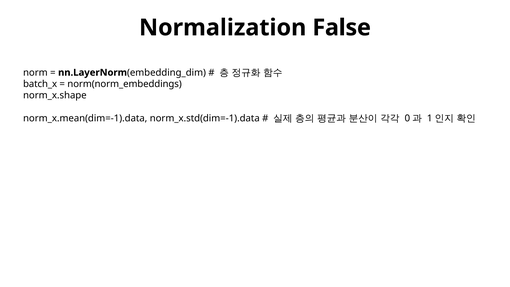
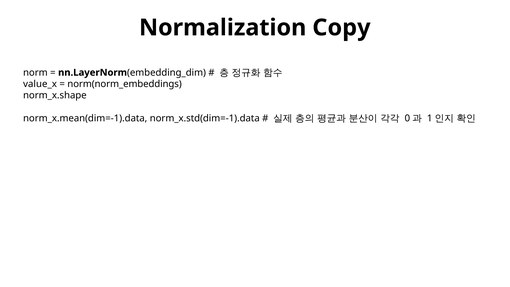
False: False -> Copy
batch_x: batch_x -> value_x
